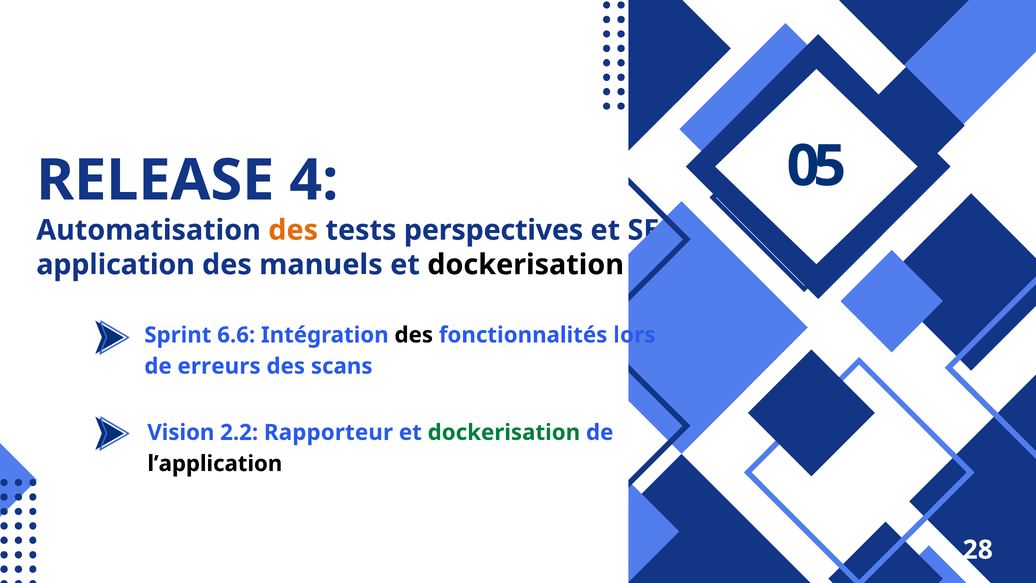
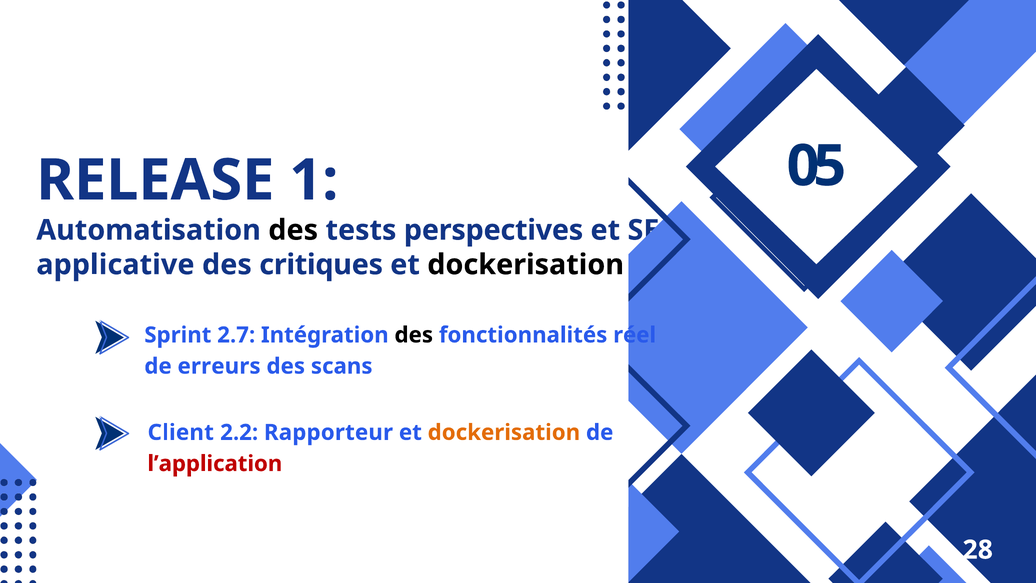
4: 4 -> 1
des at (293, 230) colour: orange -> black
application: application -> applicative
manuels: manuels -> critiques
6.6: 6.6 -> 2.7
lors: lors -> réel
Vision: Vision -> Client
dockerisation at (504, 432) colour: green -> orange
l’application colour: black -> red
